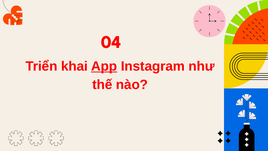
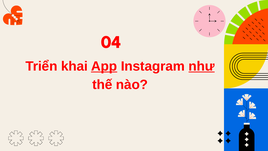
như underline: none -> present
